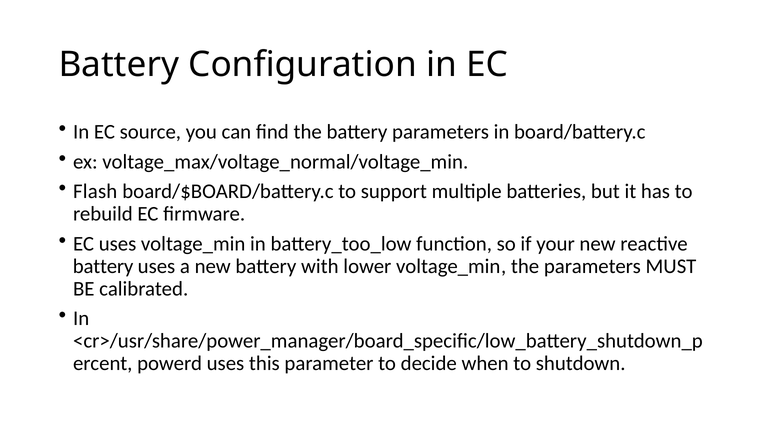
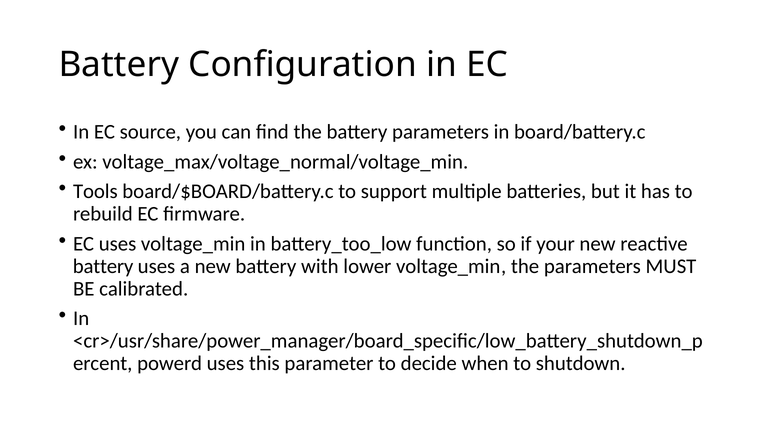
Flash: Flash -> Tools
